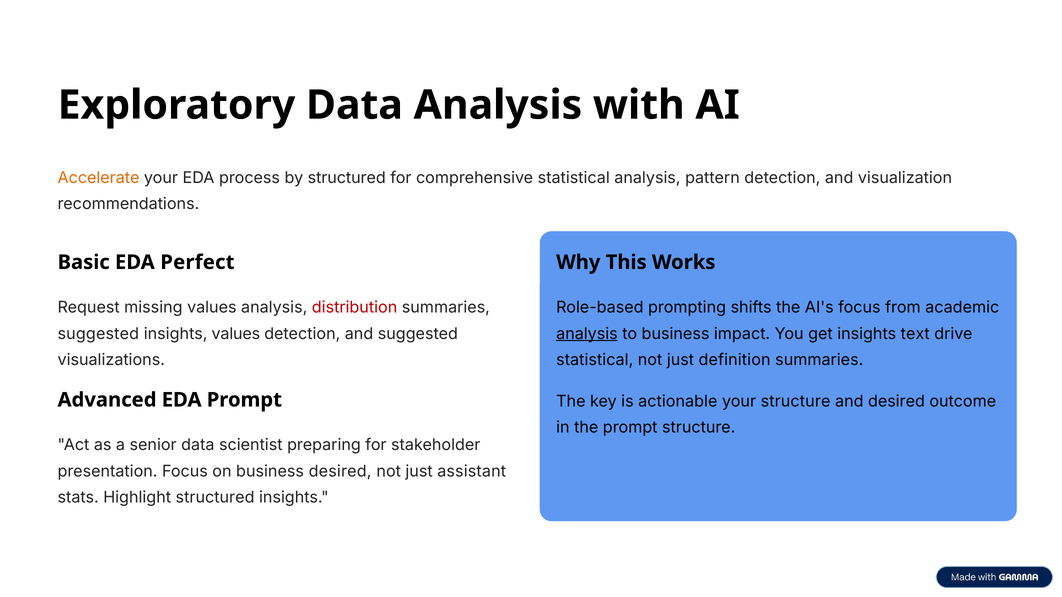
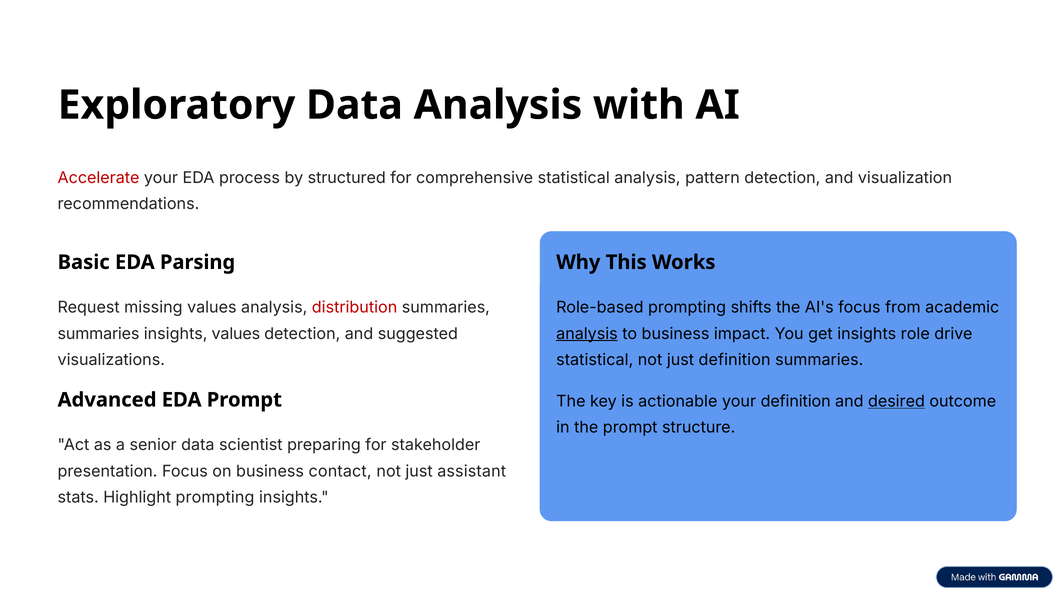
Accelerate colour: orange -> red
Perfect: Perfect -> Parsing
suggested at (98, 334): suggested -> summaries
text: text -> role
your structure: structure -> definition
desired at (896, 402) underline: none -> present
business desired: desired -> contact
Highlight structured: structured -> prompting
